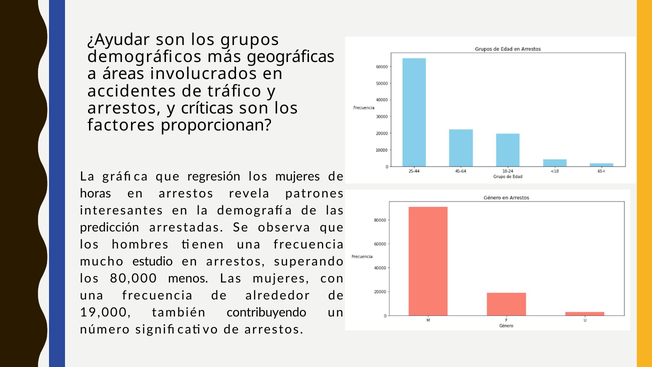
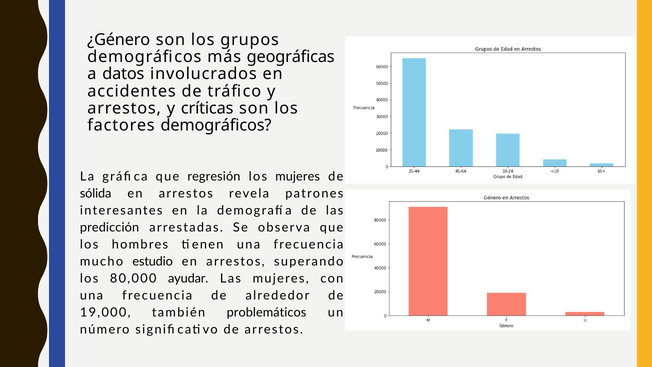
¿Ayudar: ¿Ayudar -> ¿Género
áreas: áreas -> datos
factores proporcionan: proporcionan -> demográficos
horas: horas -> sólida
menos: menos -> ayudar
contribuyendo: contribuyendo -> problemáticos
